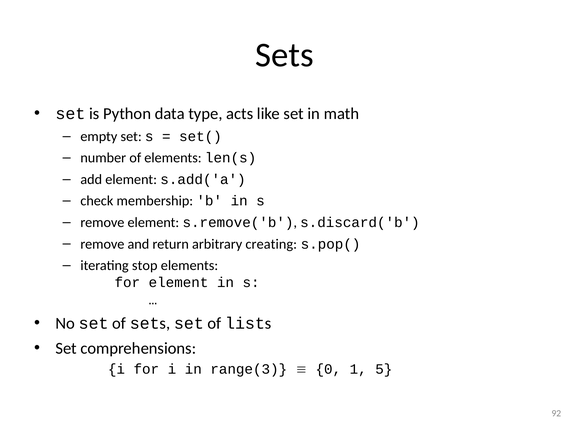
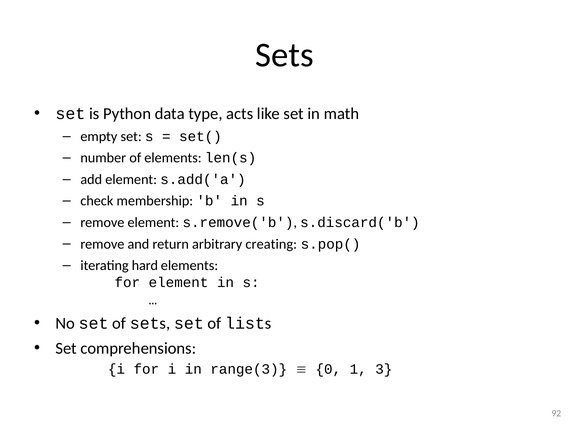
stop: stop -> hard
5: 5 -> 3
